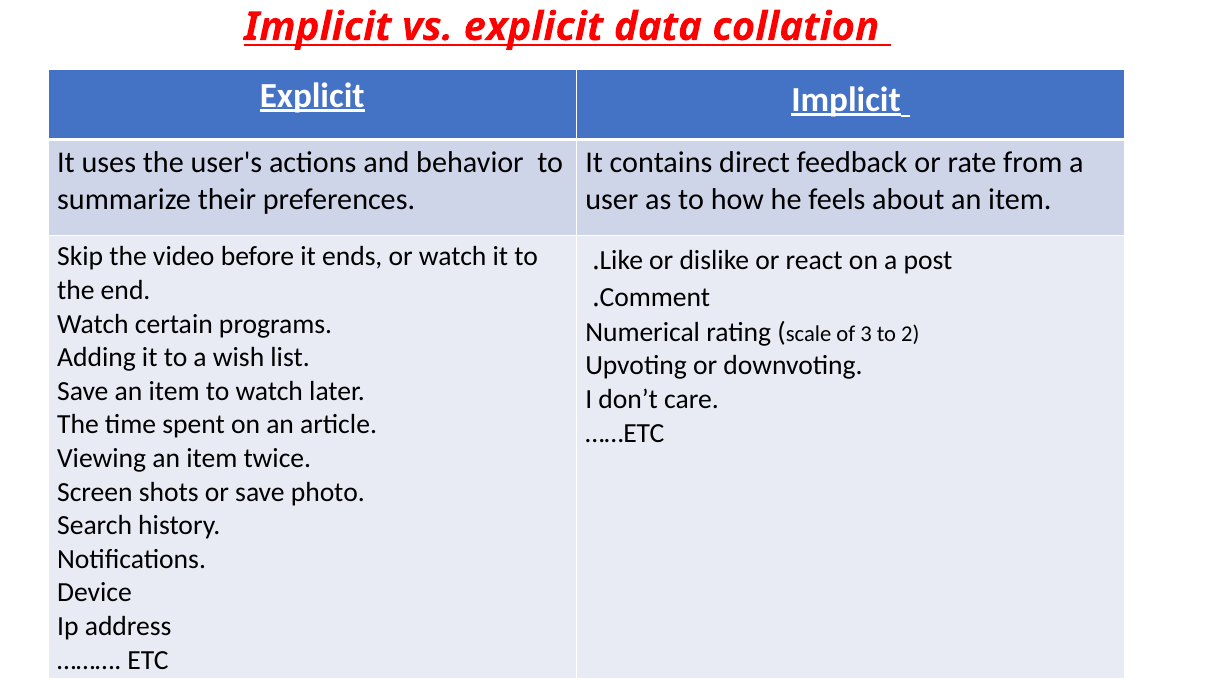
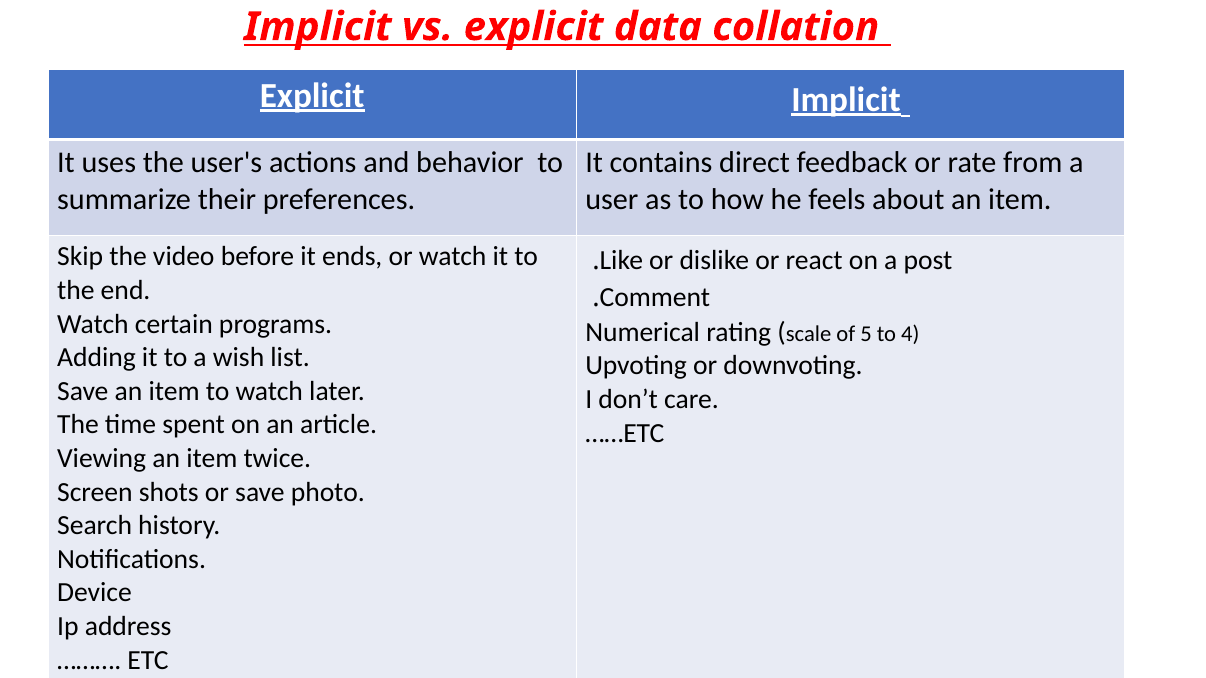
3: 3 -> 5
2: 2 -> 4
